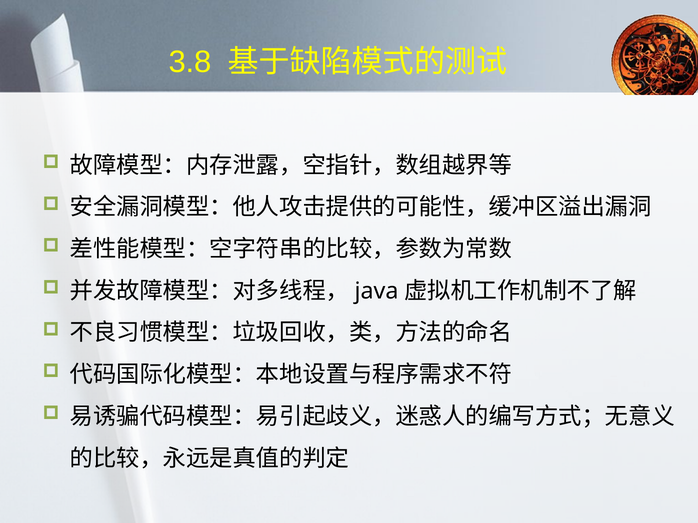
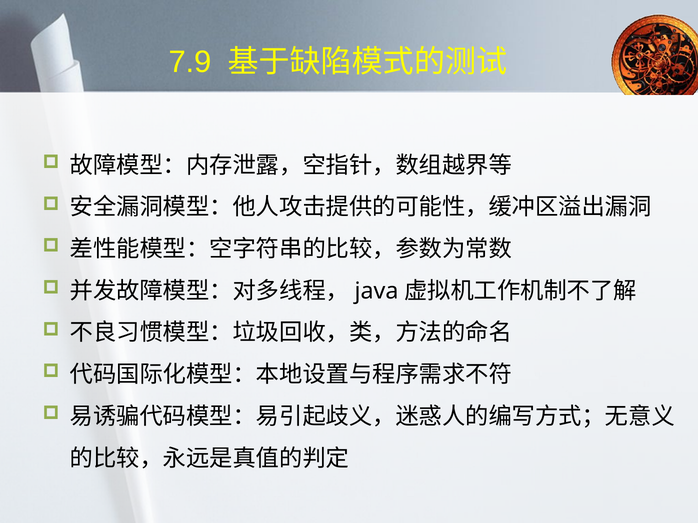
3.8: 3.8 -> 7.9
